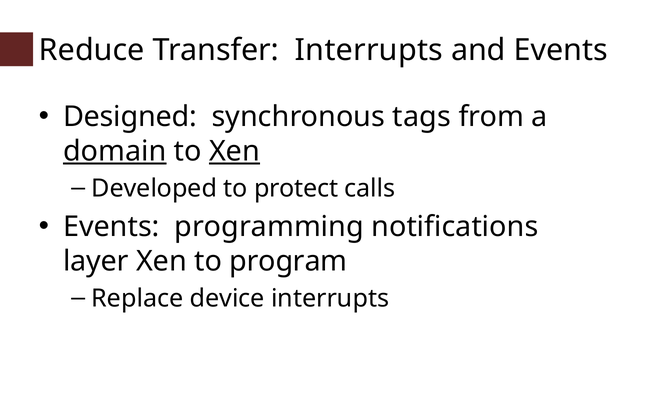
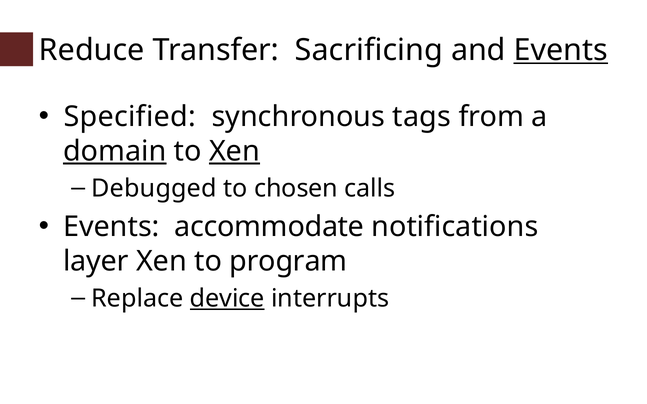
Transfer Interrupts: Interrupts -> Sacrificing
Events at (561, 50) underline: none -> present
Designed: Designed -> Specified
Developed: Developed -> Debugged
protect: protect -> chosen
programming: programming -> accommodate
device underline: none -> present
